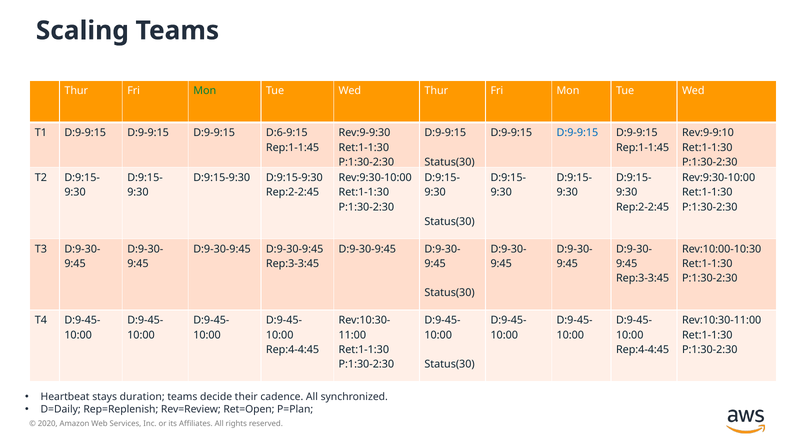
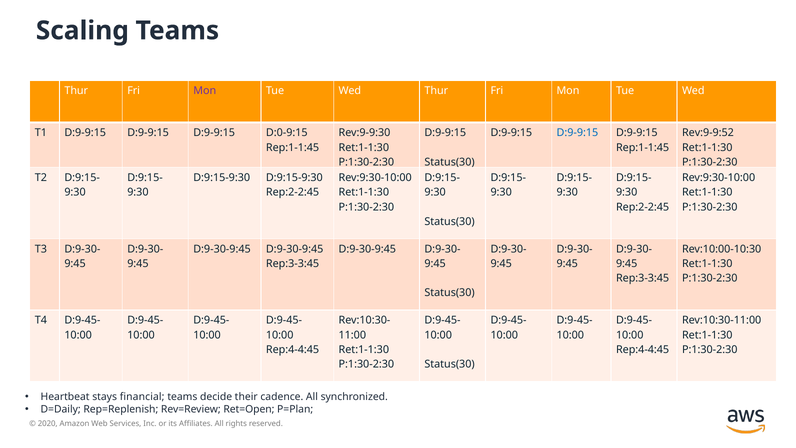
Mon at (205, 91) colour: green -> purple
D:6-9:15: D:6-9:15 -> D:0-9:15
Rev:9-9:10: Rev:9-9:10 -> Rev:9-9:52
duration: duration -> financial
